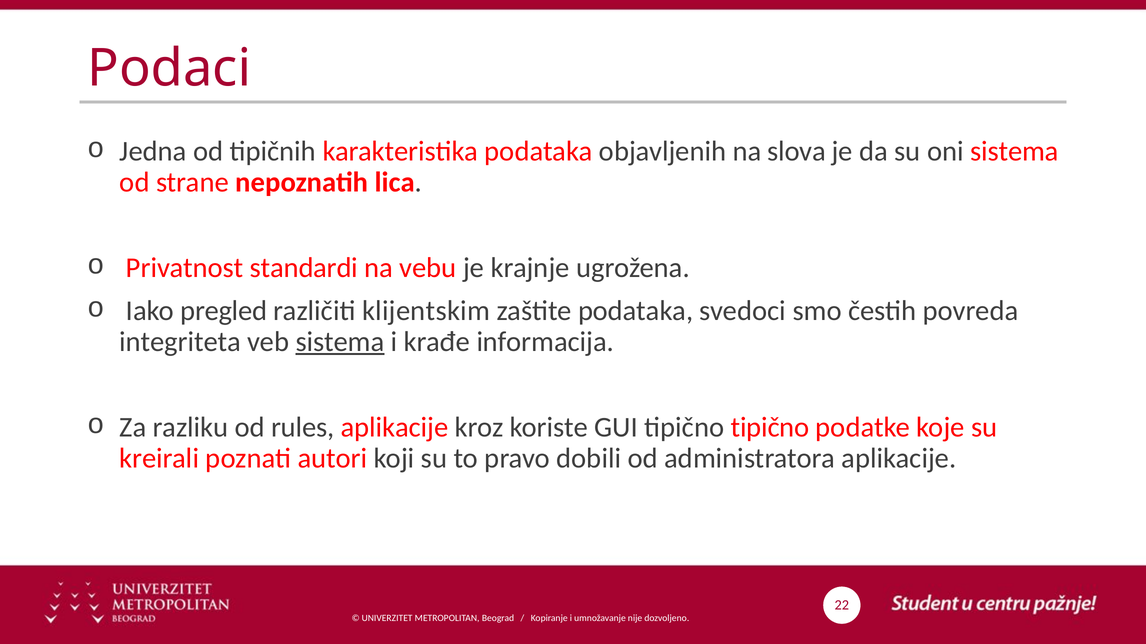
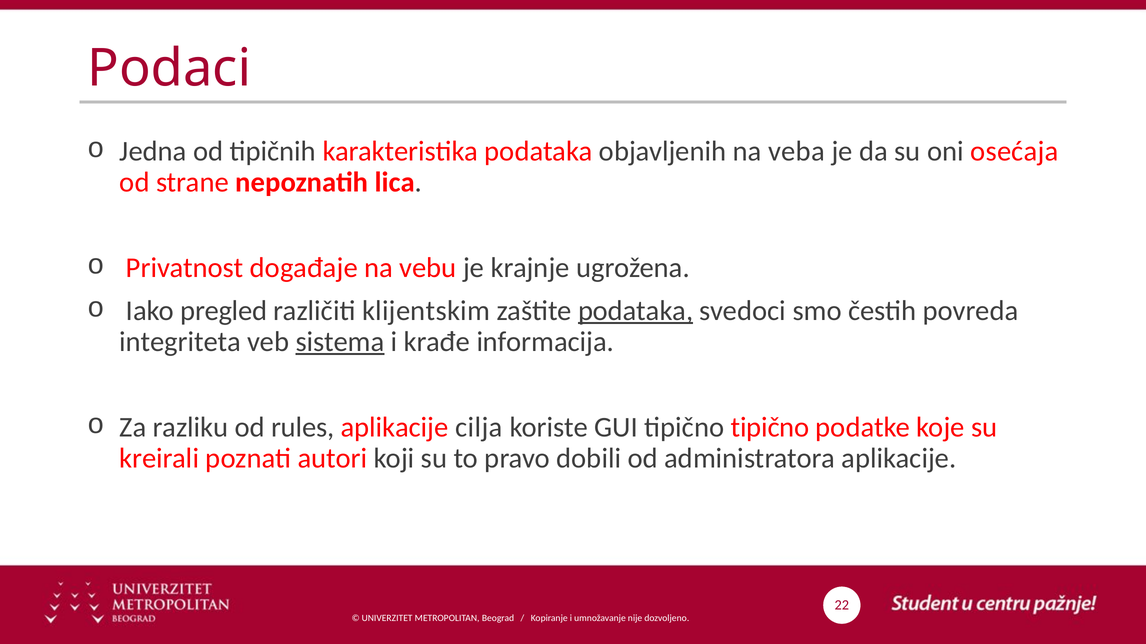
slova: slova -> veba
oni sistema: sistema -> osećaja
standardi: standardi -> događaje
podataka at (636, 311) underline: none -> present
kroz: kroz -> cilja
